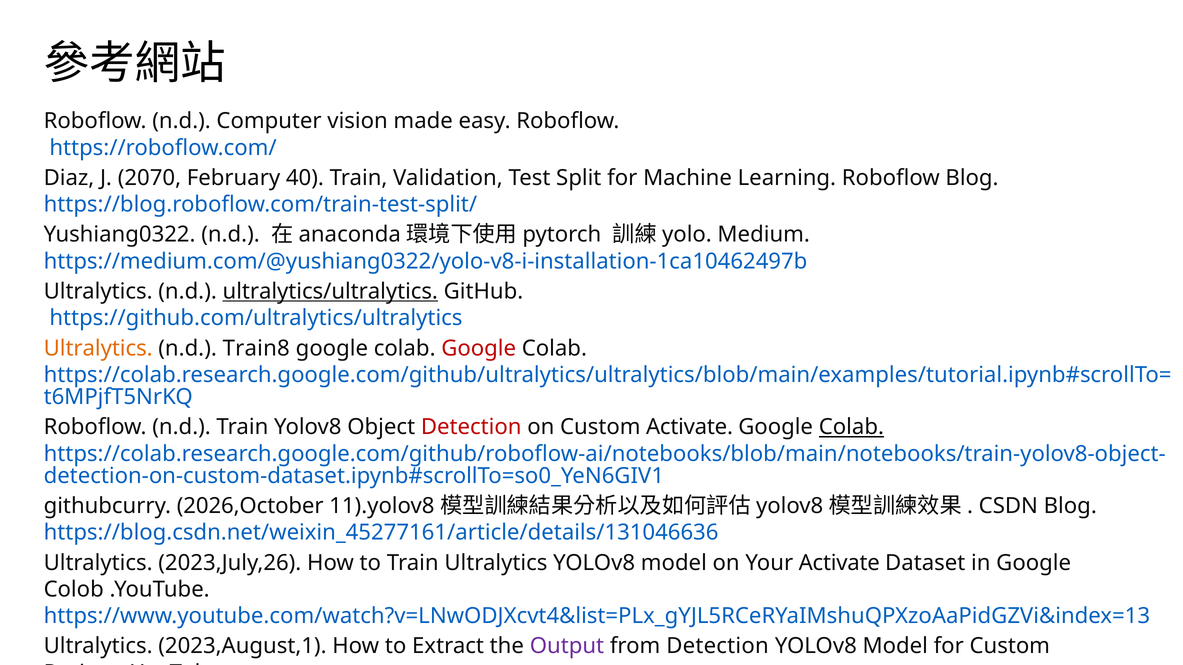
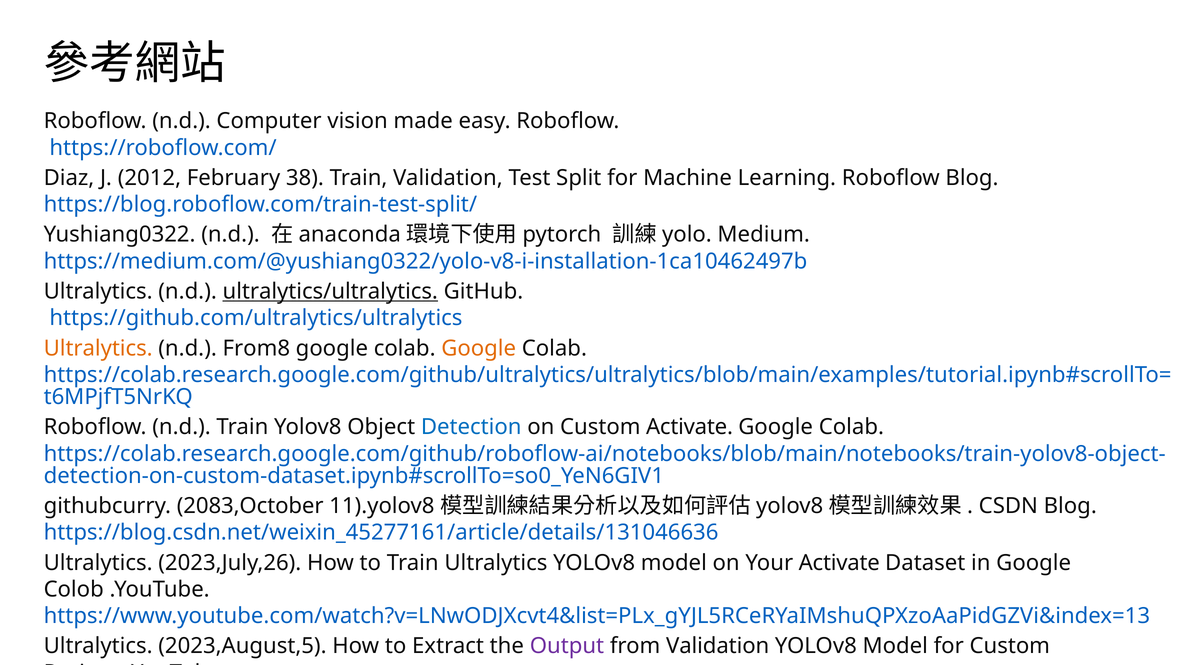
2070: 2070 -> 2012
40: 40 -> 38
Train8: Train8 -> From8
Google at (479, 348) colour: red -> orange
Detection at (471, 427) colour: red -> blue
Colab at (851, 427) underline: present -> none
2026,October: 2026,October -> 2083,October
2023,August,1: 2023,August,1 -> 2023,August,5
from Detection: Detection -> Validation
